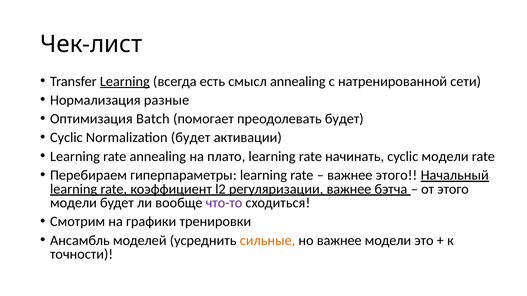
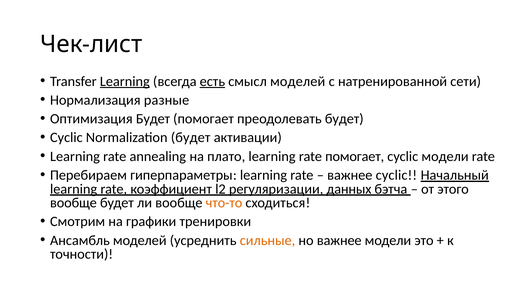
есть underline: none -> present
смысл annealing: annealing -> моделей
Оптимизация Batch: Batch -> Будет
rate начинать: начинать -> помогает
важнее этого: этого -> cyclic
регуляризации важнее: важнее -> данных
модели at (73, 203): модели -> вообще
что-то colour: purple -> orange
